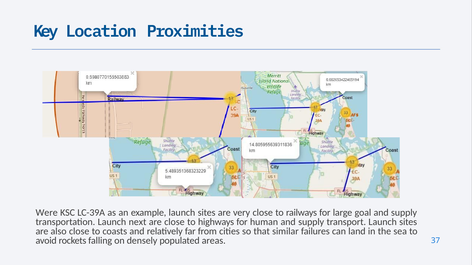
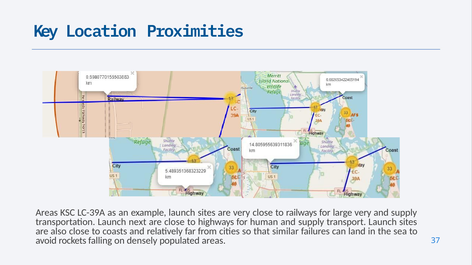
Were at (47, 213): Were -> Areas
large goal: goal -> very
